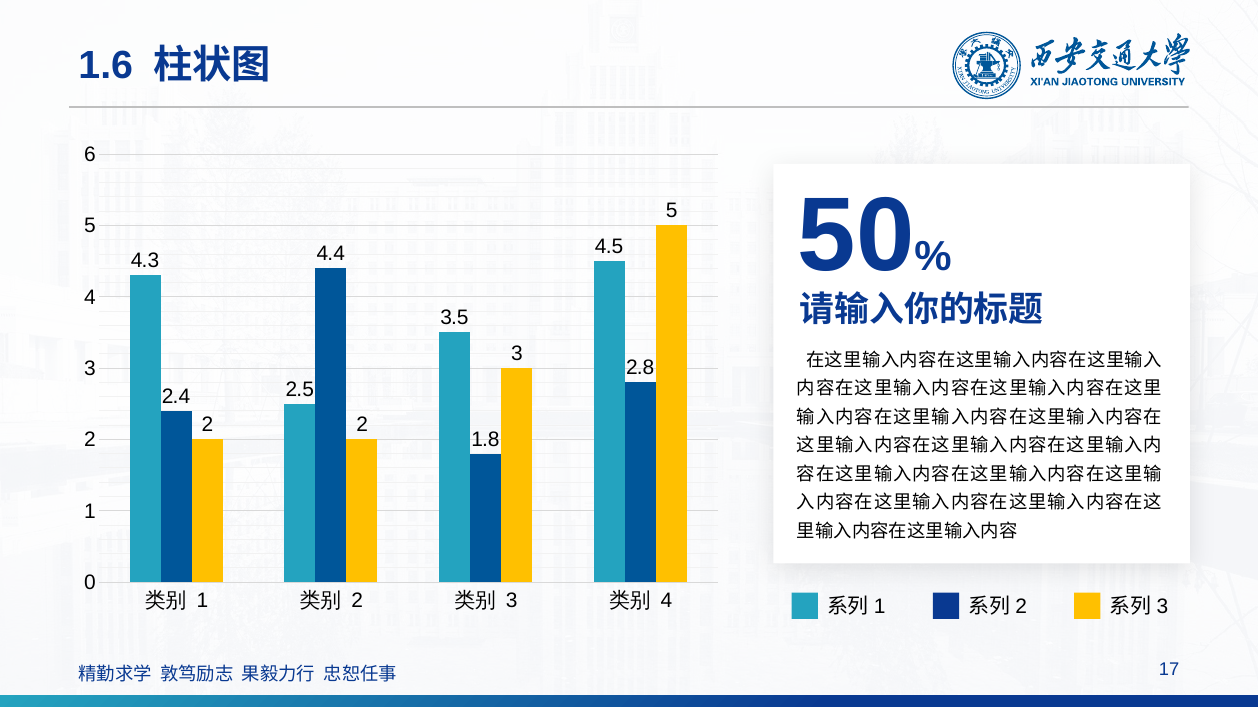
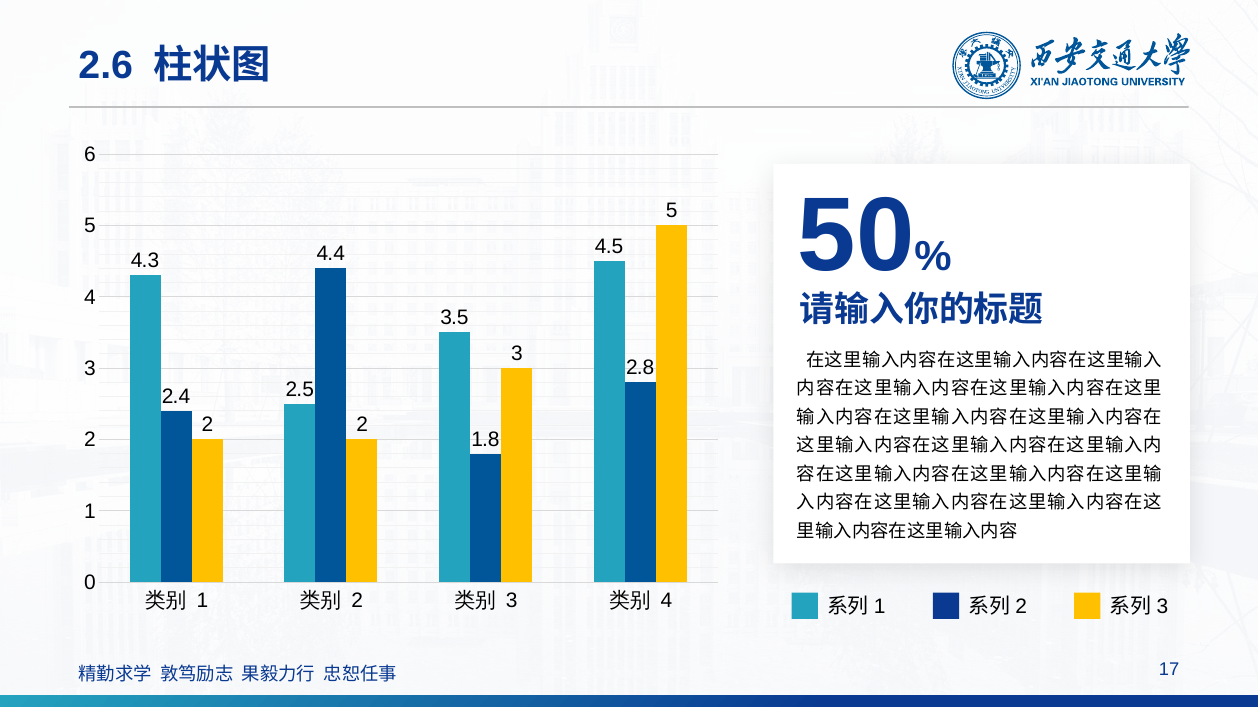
1.6: 1.6 -> 2.6
